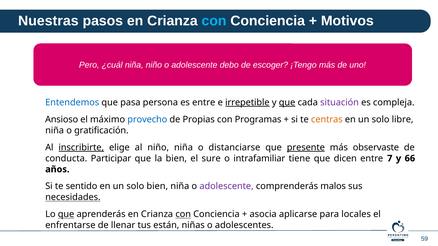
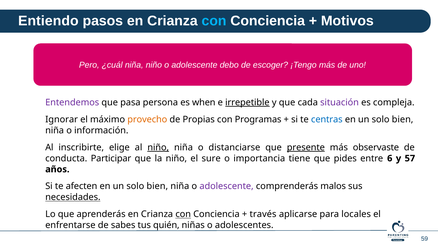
Nuestras: Nuestras -> Entiendo
Entendemos colour: blue -> purple
es entre: entre -> when
que at (287, 103) underline: present -> none
Ansioso: Ansioso -> Ignorar
provecho colour: blue -> orange
centras colour: orange -> blue
libre at (403, 120): libre -> bien
gratificación: gratificación -> información
inscribirte underline: present -> none
niño at (158, 148) underline: none -> present
la bien: bien -> niño
intrafamiliar: intrafamiliar -> importancia
dicen: dicen -> pides
7: 7 -> 6
66: 66 -> 57
sentido: sentido -> afecten
que at (66, 215) underline: present -> none
asocia: asocia -> través
llenar: llenar -> sabes
están: están -> quién
